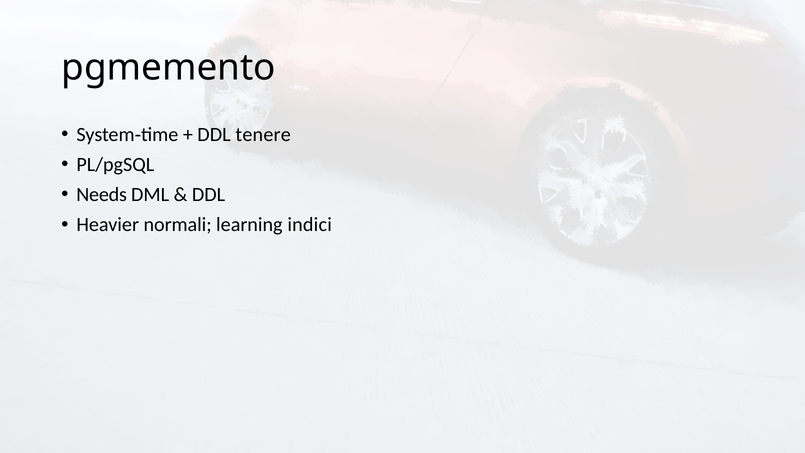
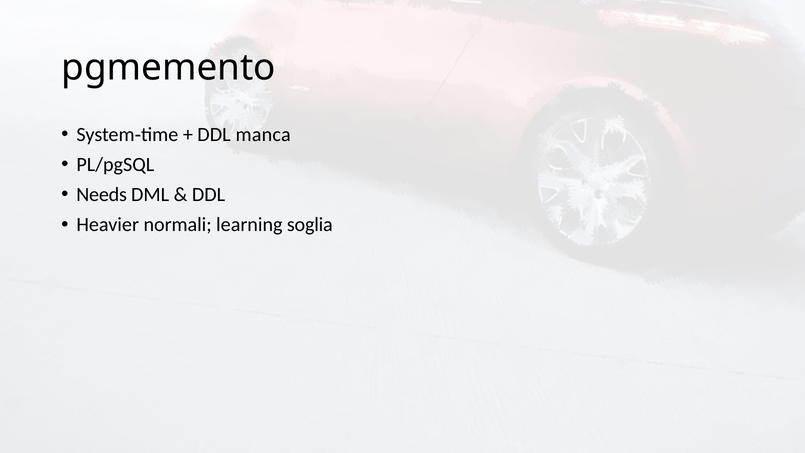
tenere: tenere -> manca
indici: indici -> soglia
